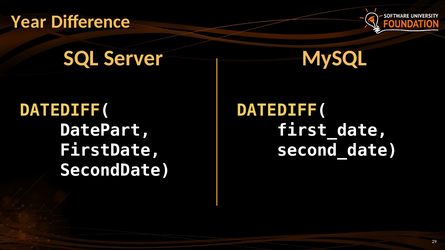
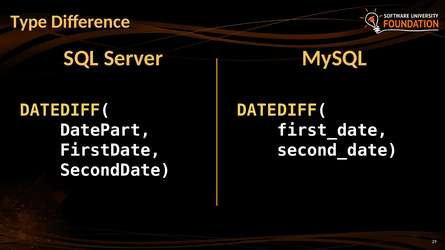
Year: Year -> Type
